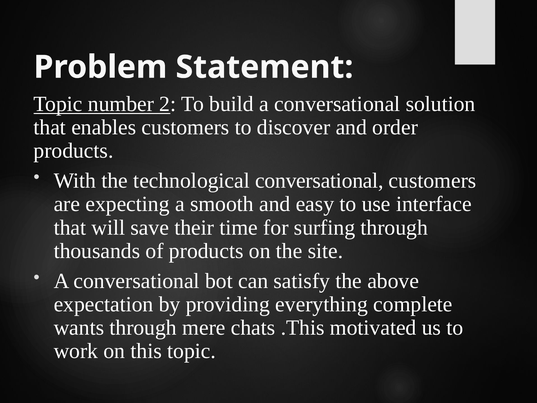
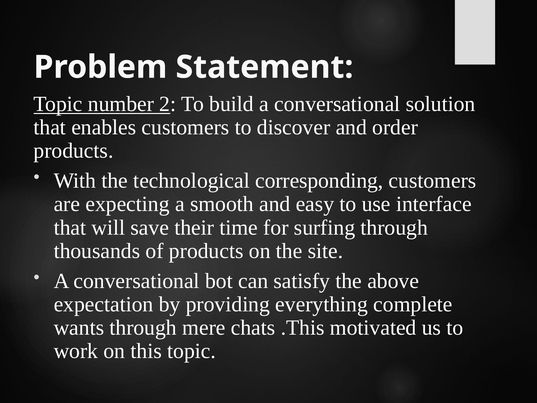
technological conversational: conversational -> corresponding
